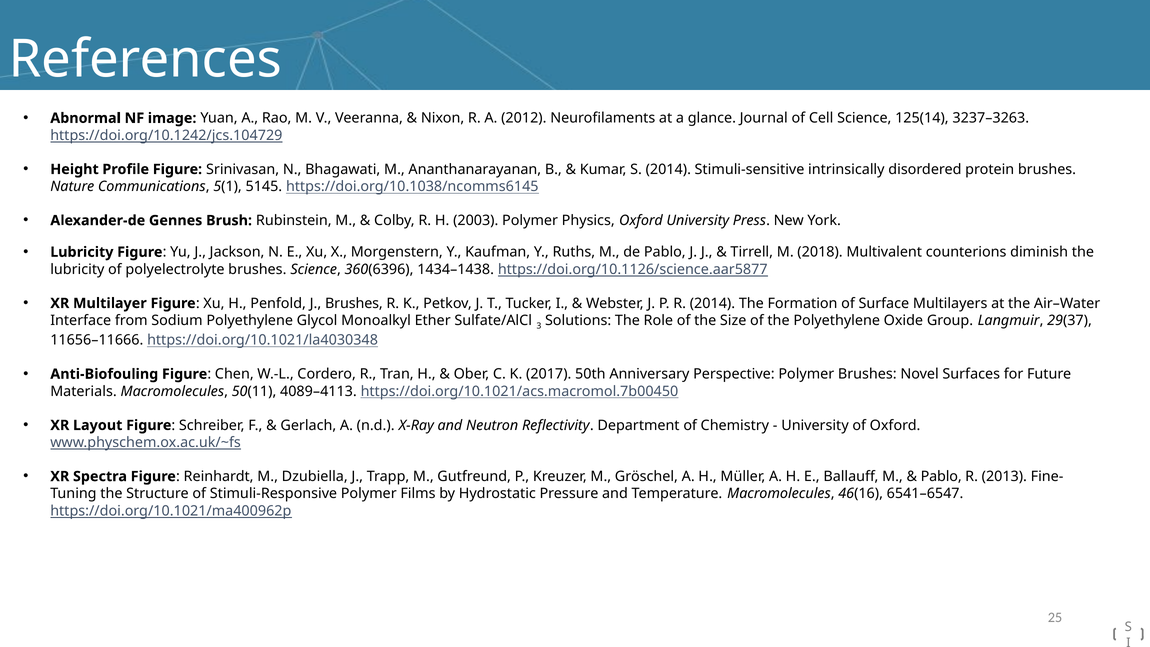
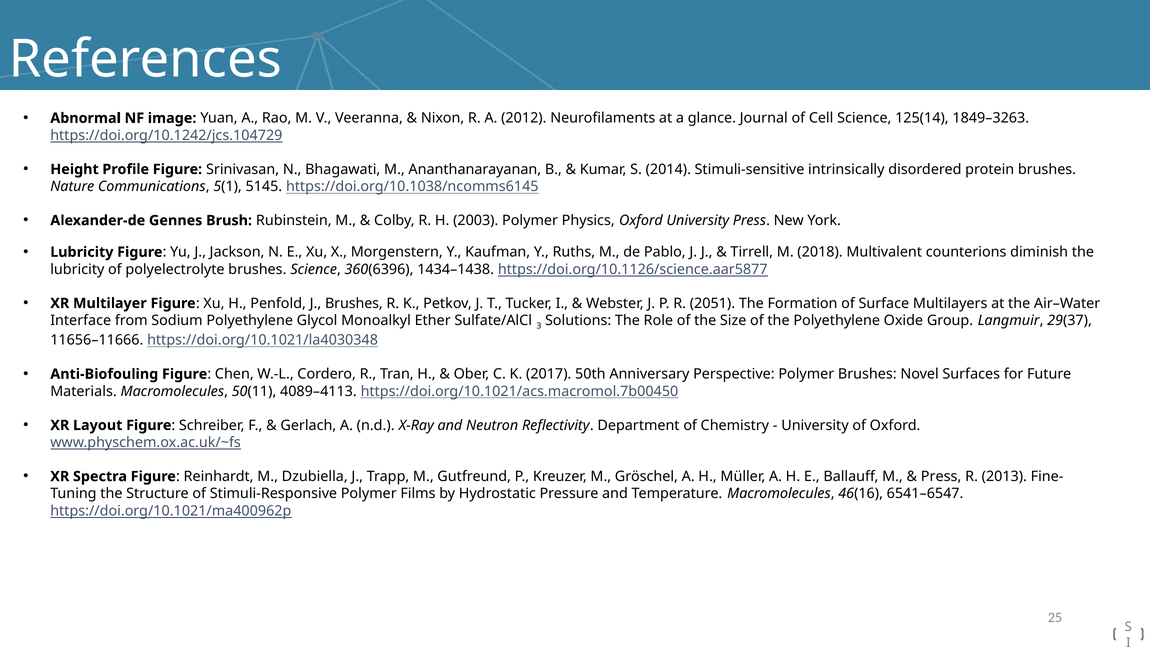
3237–3263: 3237–3263 -> 1849–3263
R 2014: 2014 -> 2051
Pablo at (941, 476): Pablo -> Press
